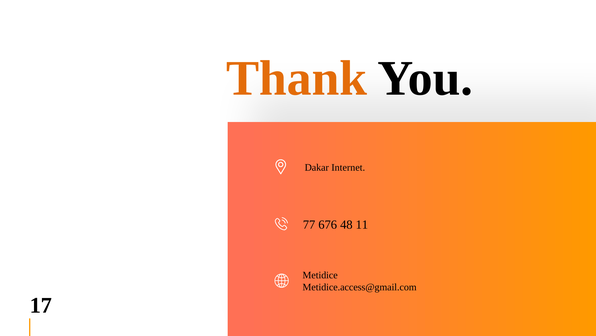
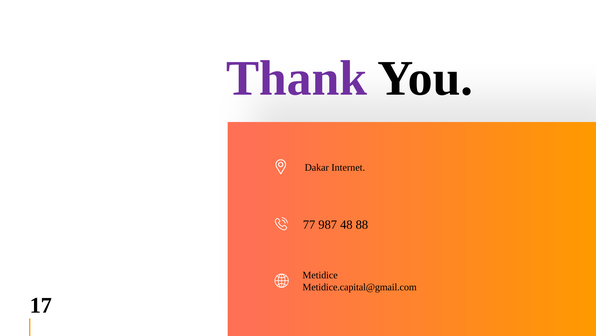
Thank colour: orange -> purple
676: 676 -> 987
11: 11 -> 88
Metidice.access@gmail.com: Metidice.access@gmail.com -> Metidice.capital@gmail.com
